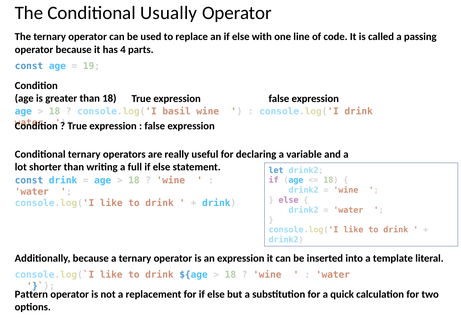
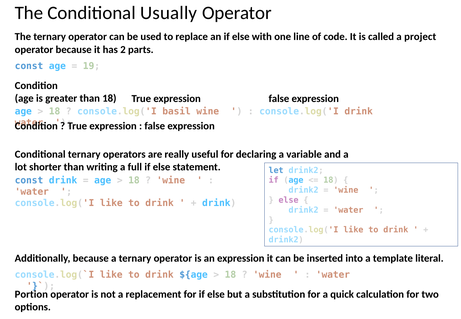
passing: passing -> project
4: 4 -> 2
Pattern: Pattern -> Portion
